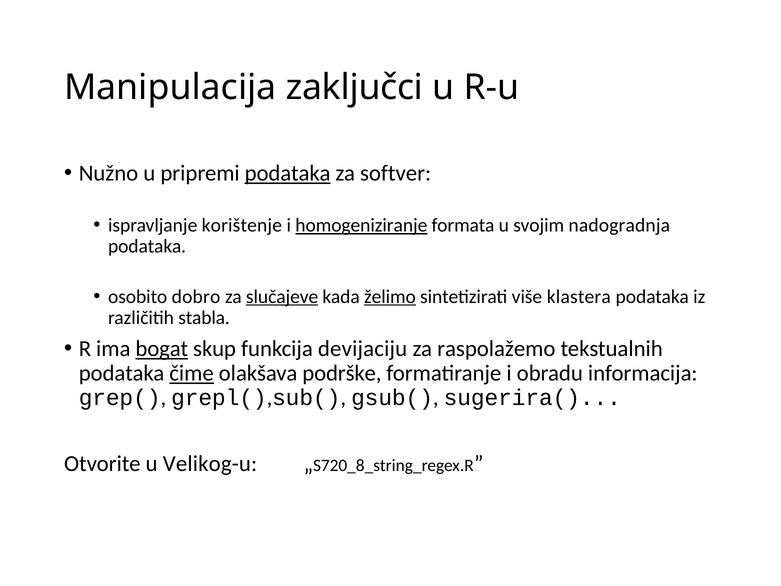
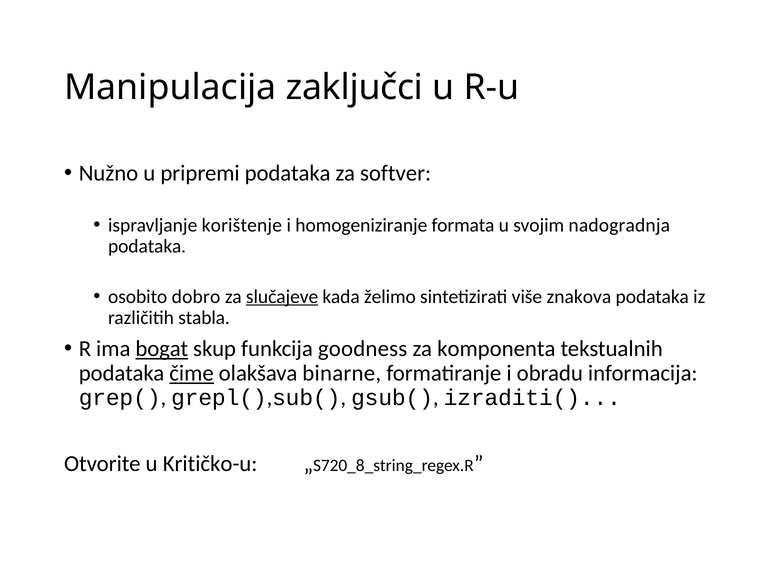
podataka at (288, 173) underline: present -> none
homogeniziranje underline: present -> none
želimo underline: present -> none
klastera: klastera -> znakova
devijaciju: devijaciju -> goodness
raspolažemo: raspolažemo -> komponenta
podrške: podrške -> binarne
sugerira(: sugerira( -> izraditi(
Velikog-u: Velikog-u -> Kritičko-u
